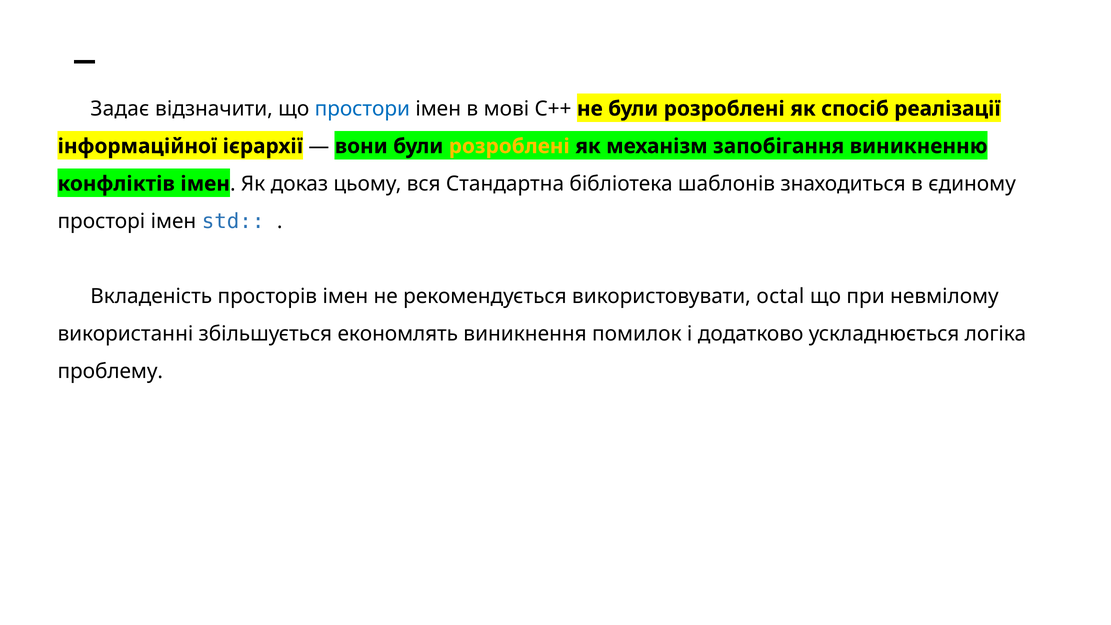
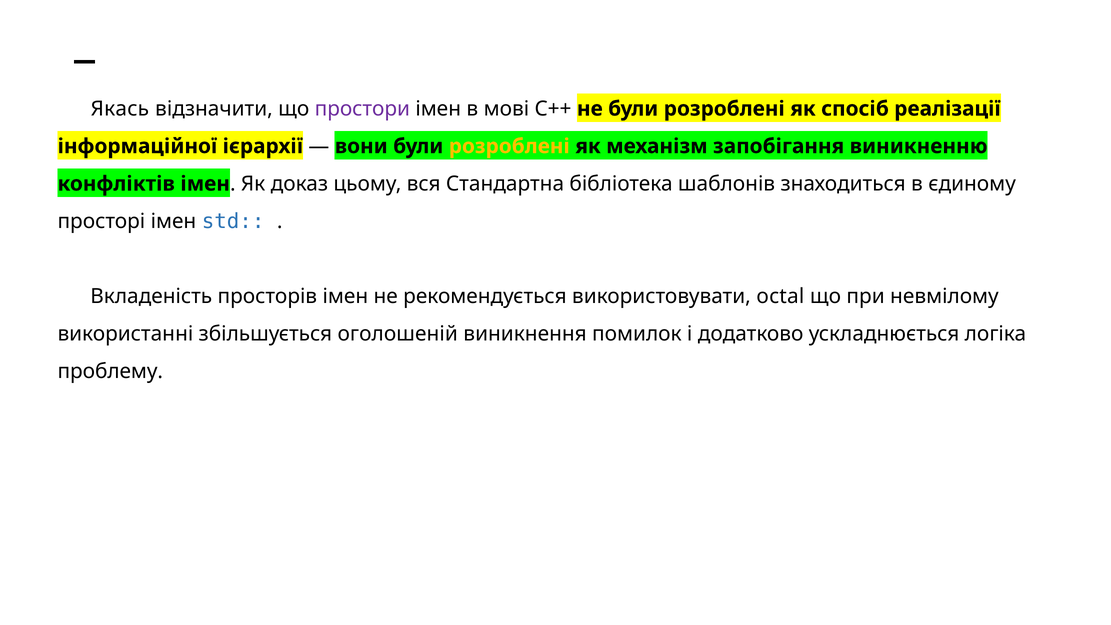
Задає: Задає -> Якась
простори colour: blue -> purple
економлять: економлять -> оголошеній
